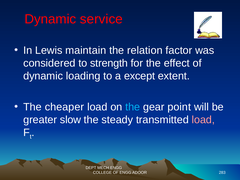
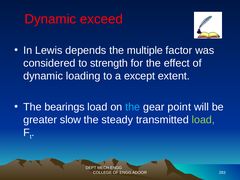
service: service -> exceed
maintain: maintain -> depends
relation: relation -> multiple
cheaper: cheaper -> bearings
load at (203, 120) colour: pink -> light green
